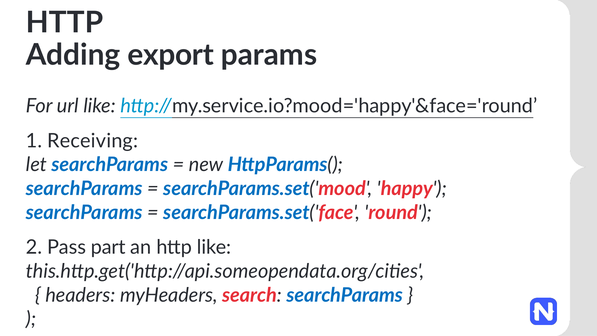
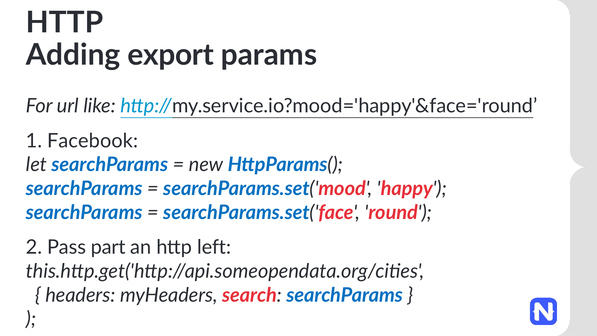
Receiving: Receiving -> Facebook
http like: like -> left
